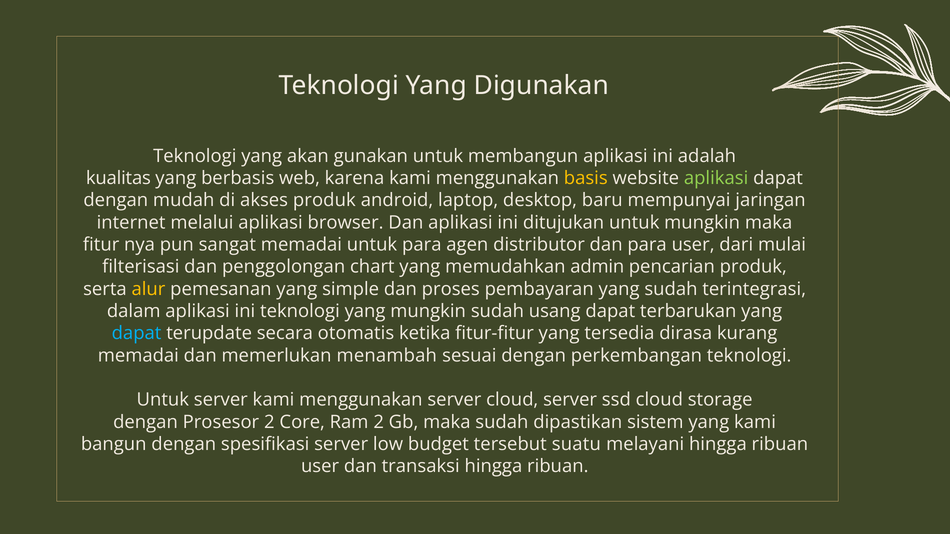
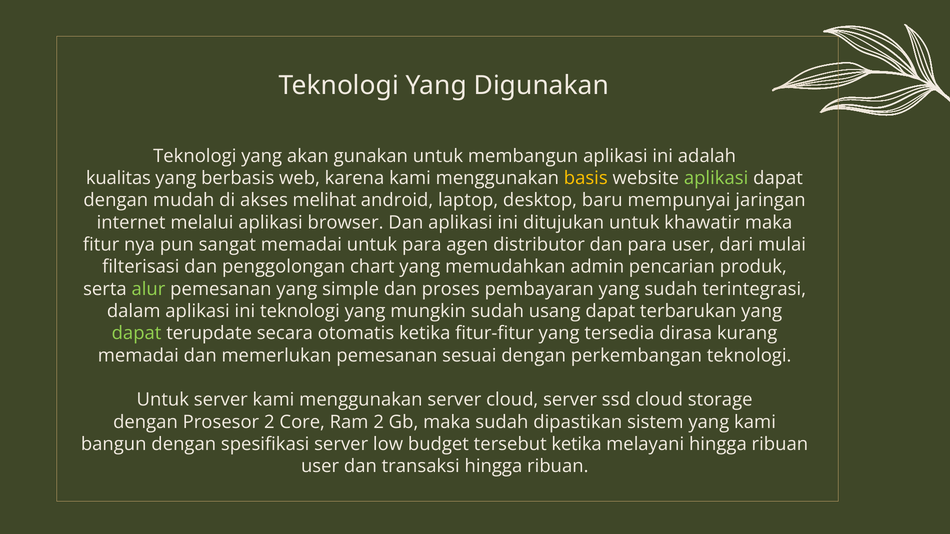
akses produk: produk -> melihat
untuk mungkin: mungkin -> khawatir
alur colour: yellow -> light green
dapat at (137, 334) colour: light blue -> light green
memerlukan menambah: menambah -> pemesanan
tersebut suatu: suatu -> ketika
